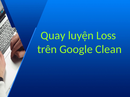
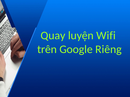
Loss: Loss -> Wifi
Clean: Clean -> Riêng
